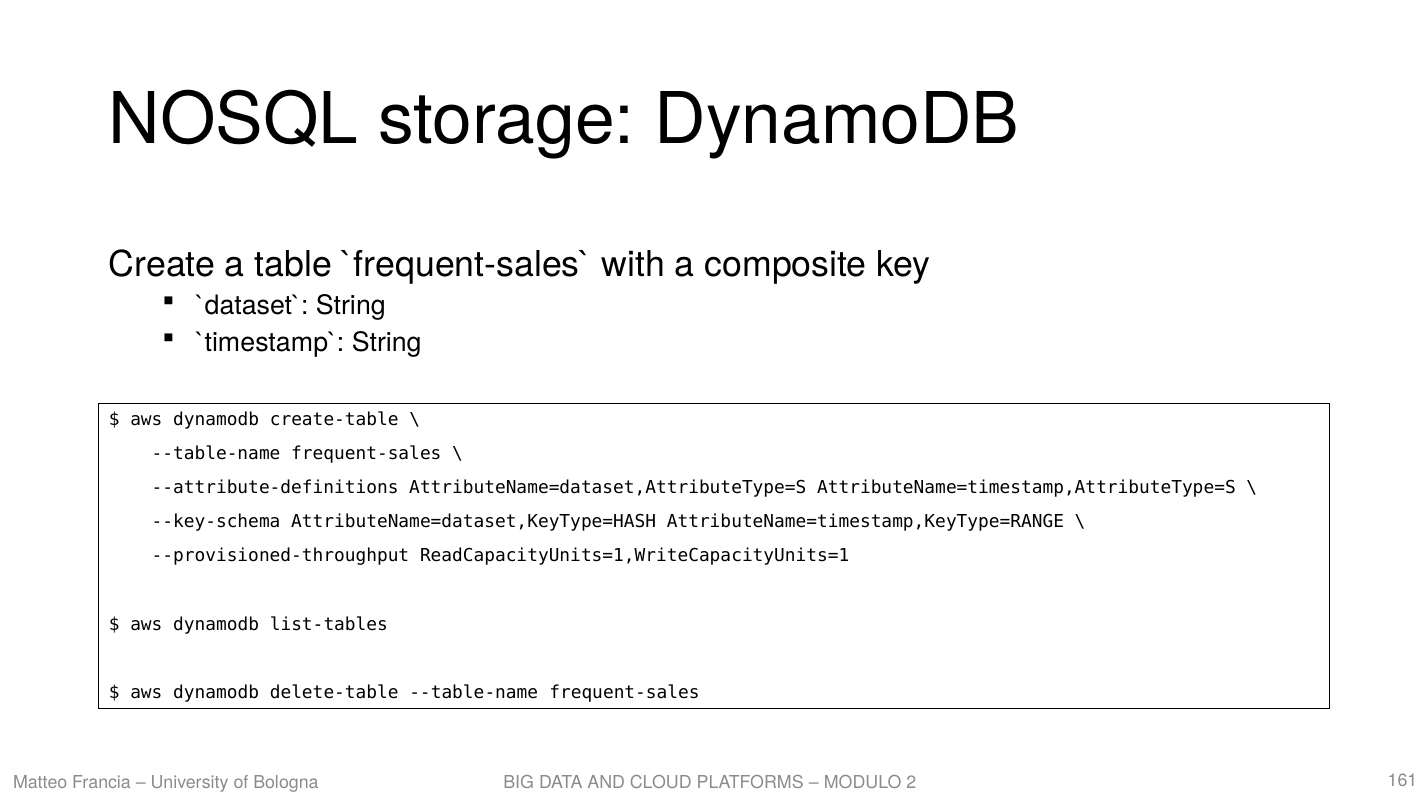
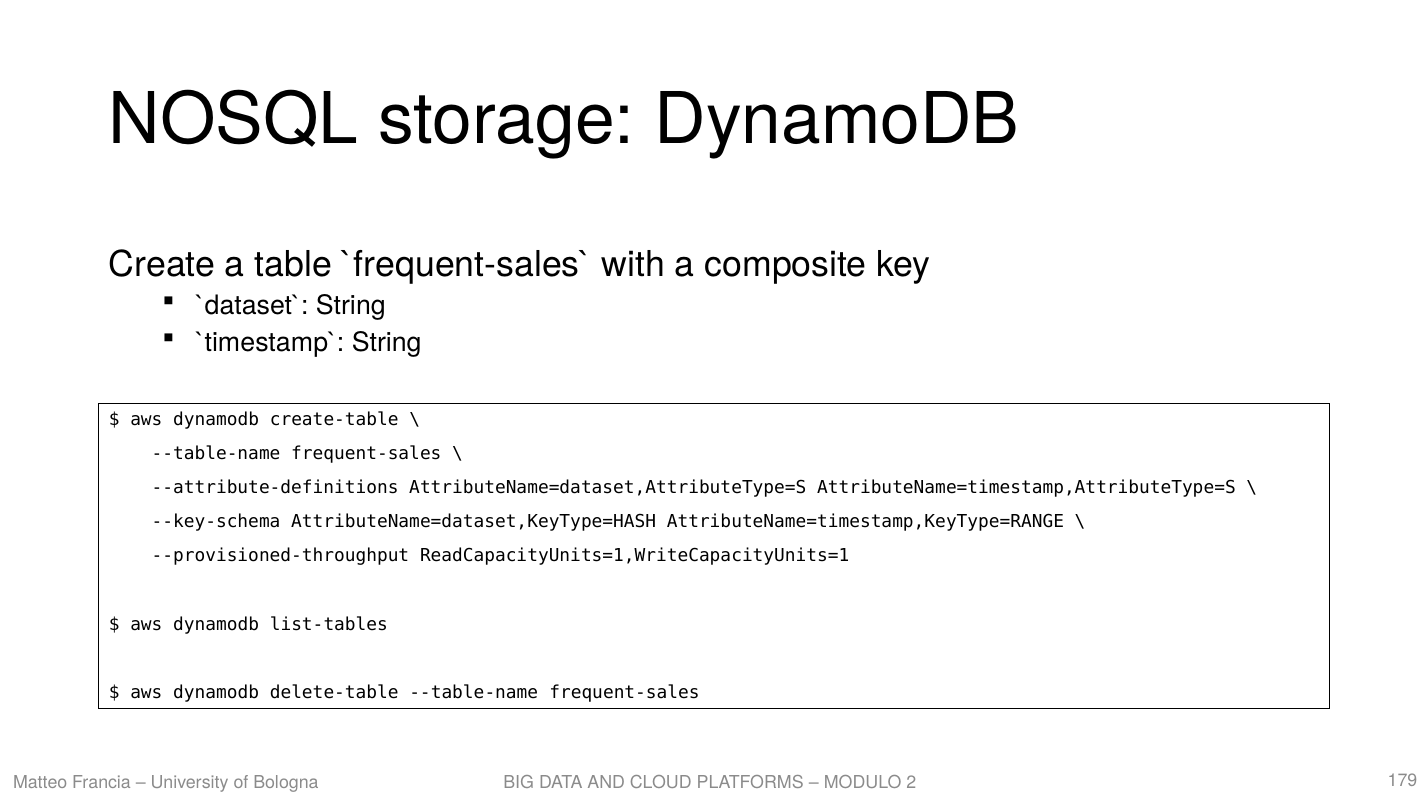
161: 161 -> 179
